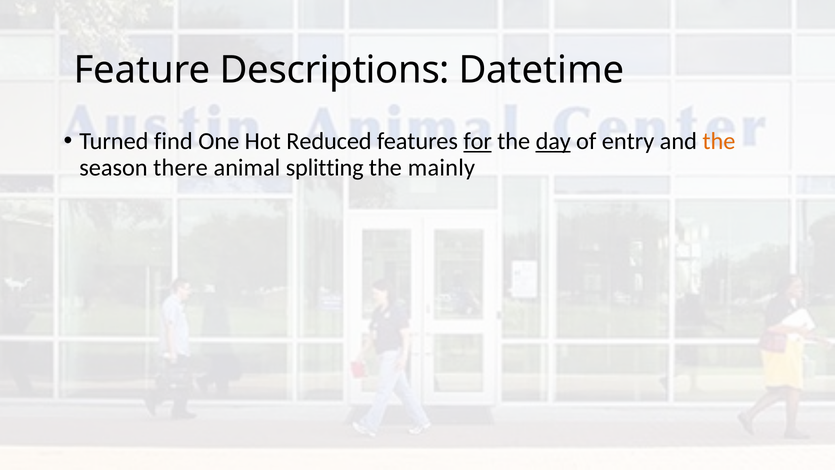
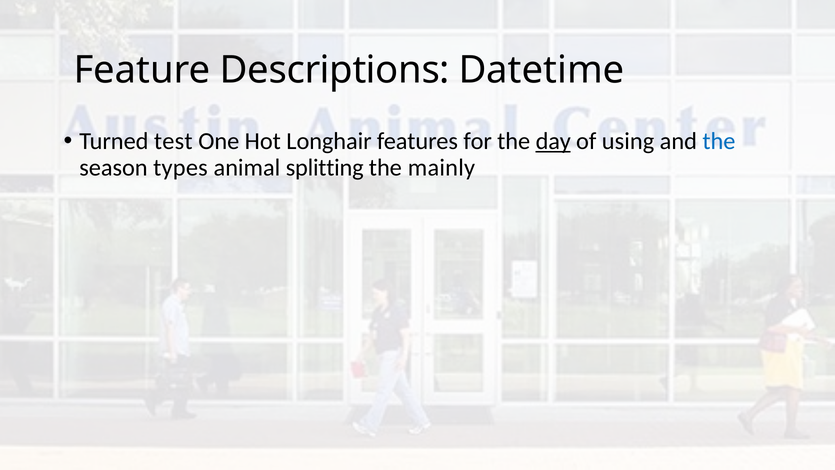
find: find -> test
Reduced: Reduced -> Longhair
for underline: present -> none
entry: entry -> using
the at (719, 141) colour: orange -> blue
there: there -> types
